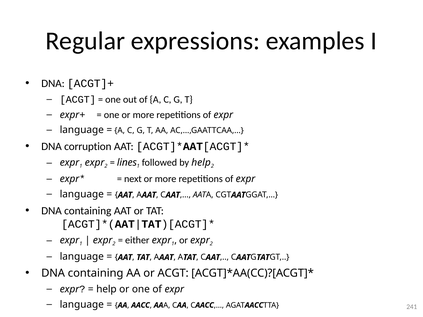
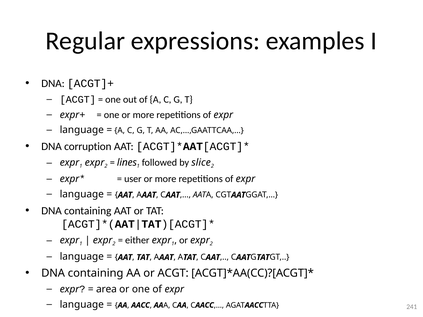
by help: help -> slice
next: next -> user
help at (106, 289): help -> area
